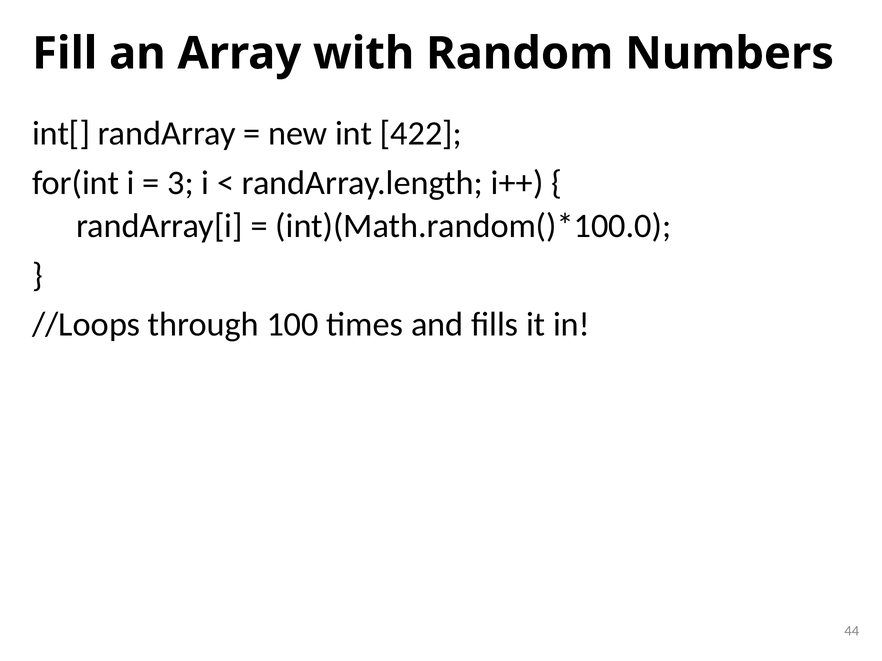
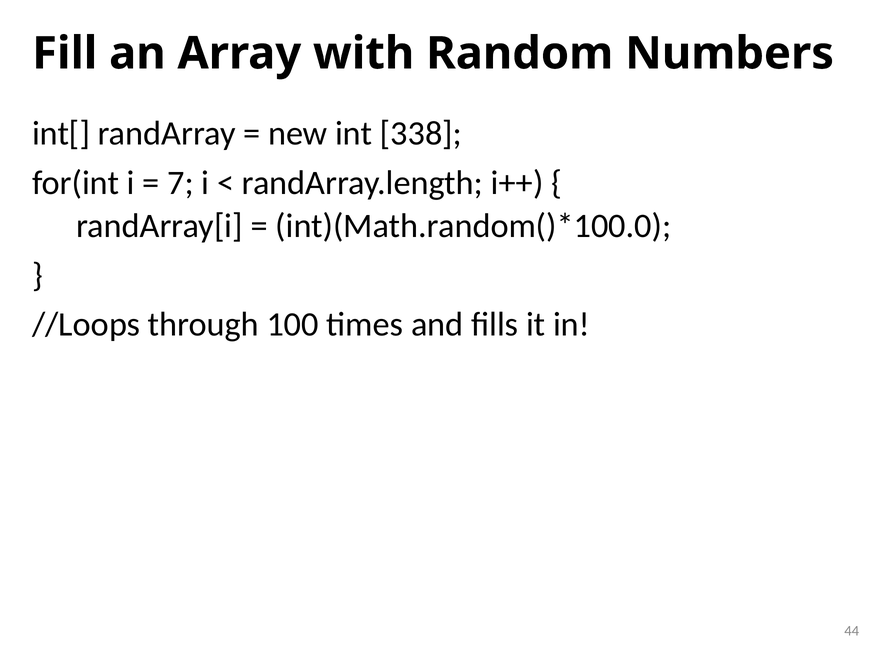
422: 422 -> 338
3: 3 -> 7
